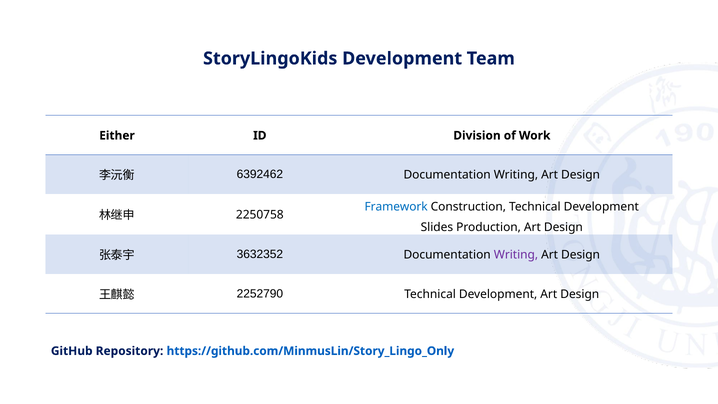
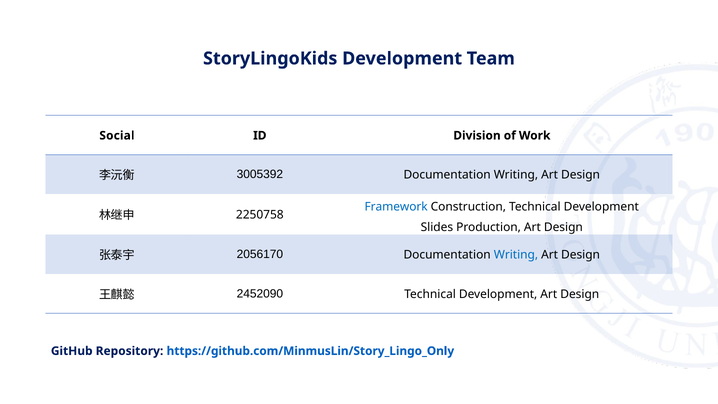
Either: Either -> Social
6392462: 6392462 -> 3005392
3632352: 3632352 -> 2056170
Writing at (516, 255) colour: purple -> blue
2252790: 2252790 -> 2452090
